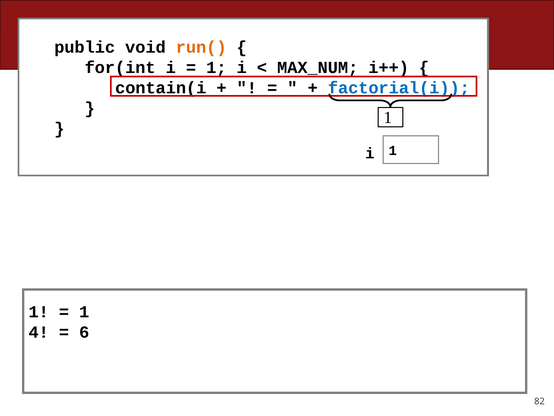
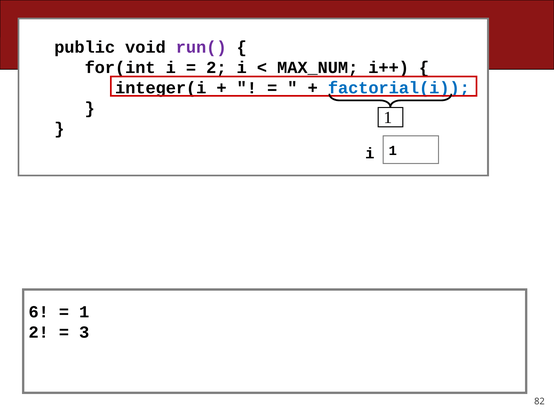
run( colour: orange -> purple
1 at (216, 68): 1 -> 2
contain(i: contain(i -> integer(i
1 at (39, 311): 1 -> 6
4 at (39, 332): 4 -> 2
6: 6 -> 3
